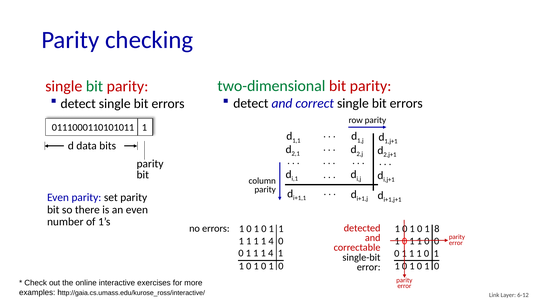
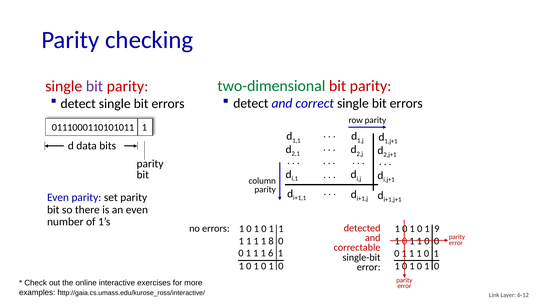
bit at (94, 86) colour: green -> purple
8: 8 -> 9
4 at (271, 242): 4 -> 8
4 at (271, 254): 4 -> 6
